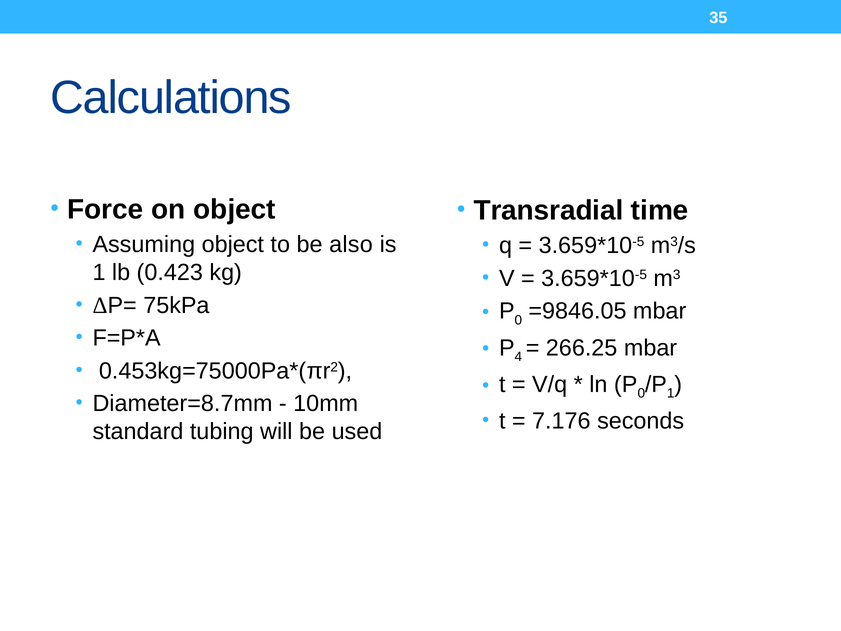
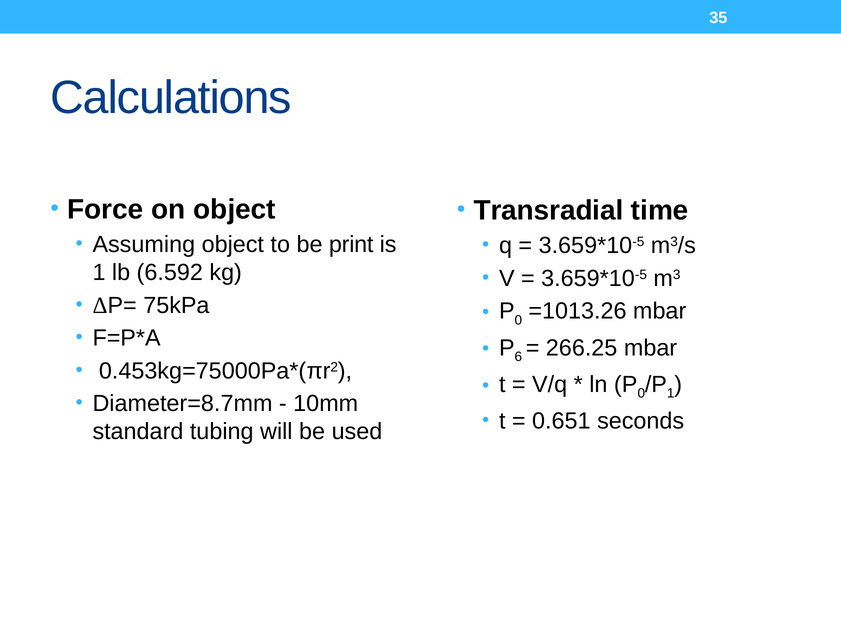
also: also -> print
0.423: 0.423 -> 6.592
=9846.05: =9846.05 -> =1013.26
4: 4 -> 6
7.176: 7.176 -> 0.651
